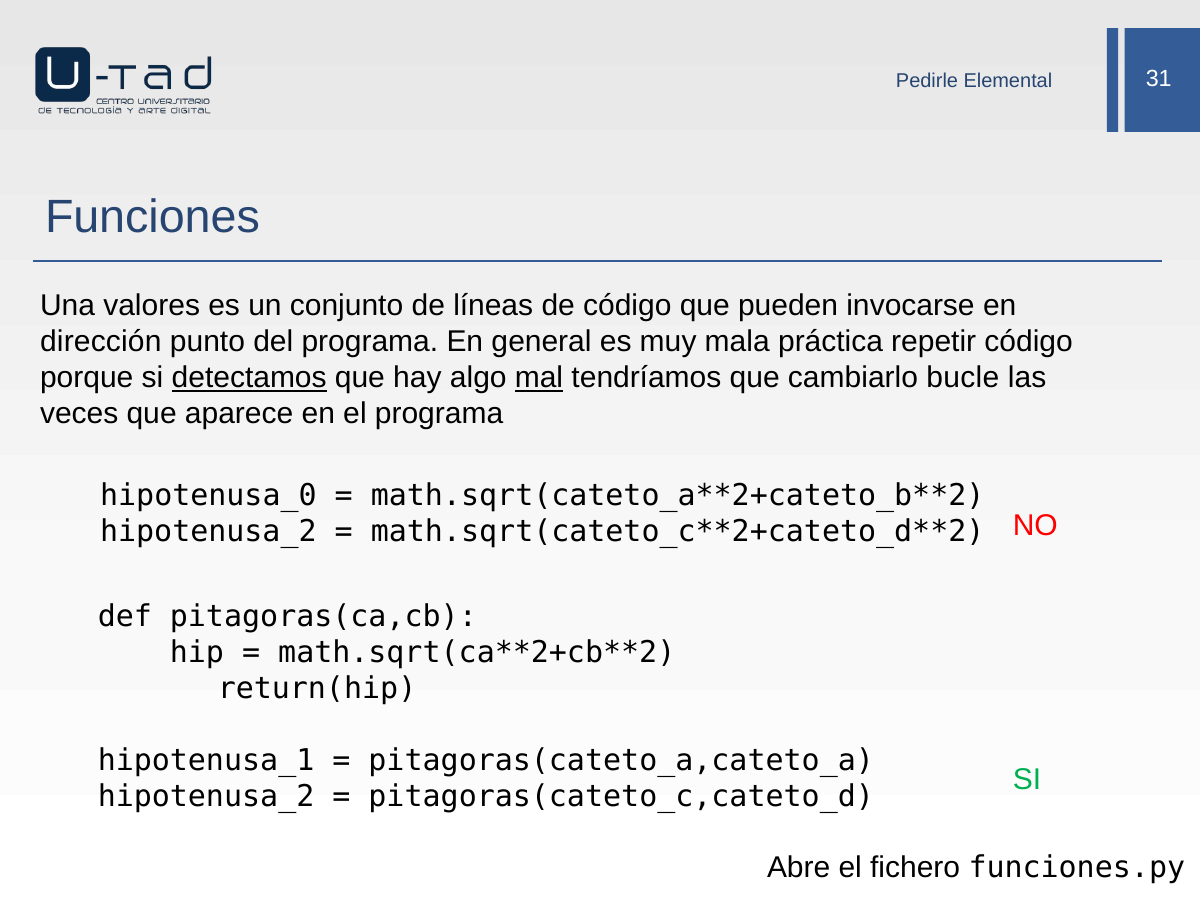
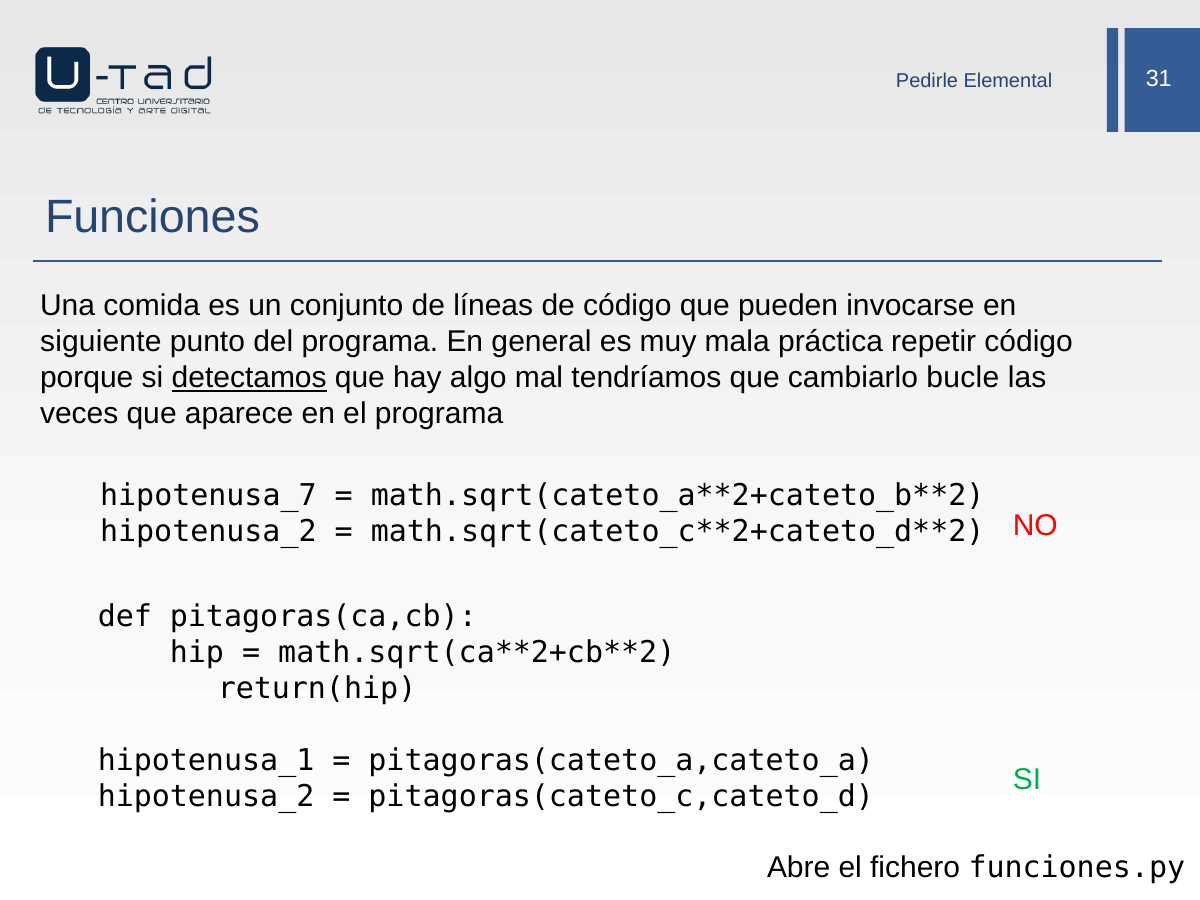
valores: valores -> comida
dirección: dirección -> siguiente
mal underline: present -> none
hipotenusa_0: hipotenusa_0 -> hipotenusa_7
